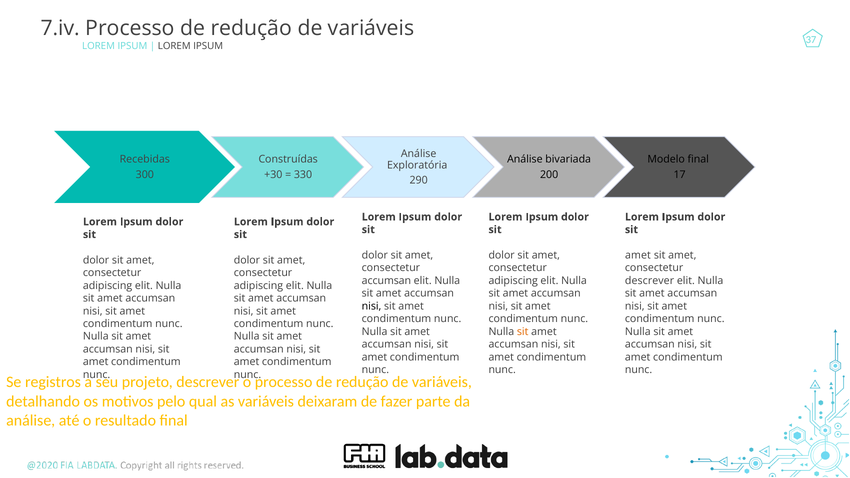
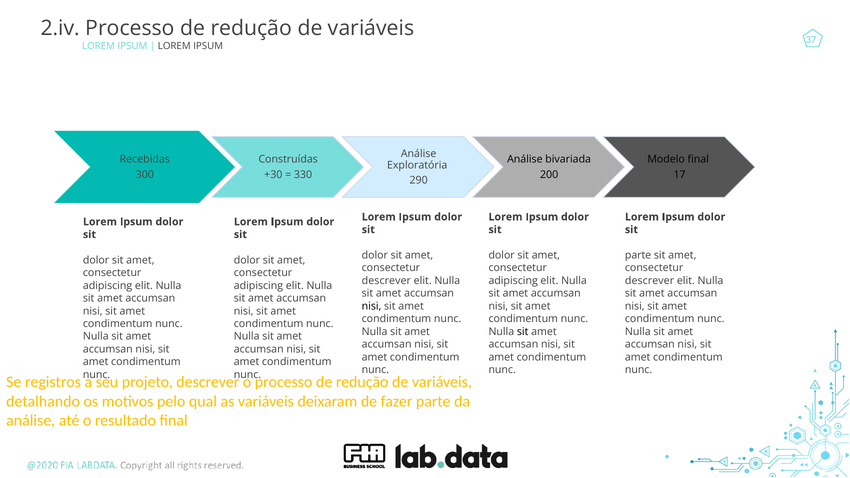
7.iv: 7.iv -> 2.iv
amet at (638, 255): amet -> parte
accumsan at (386, 281): accumsan -> descrever
sit at (523, 332) colour: orange -> black
